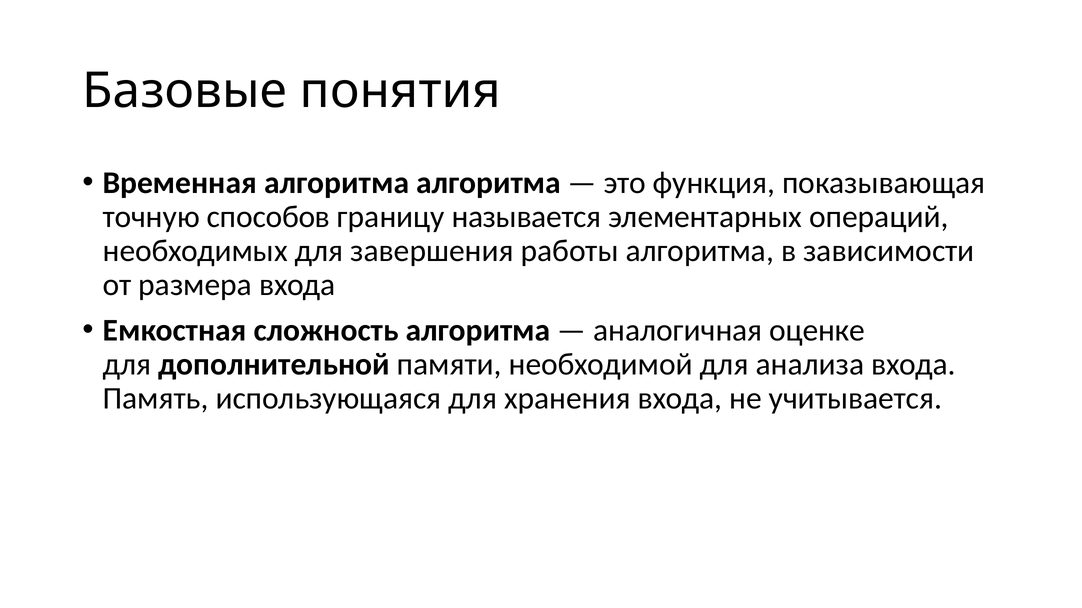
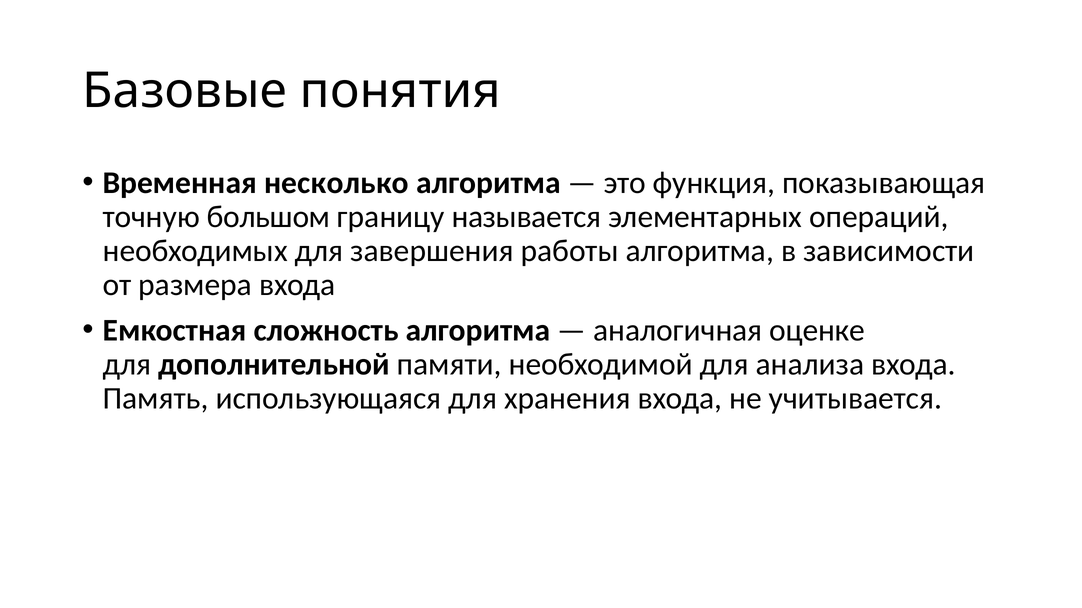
Временная алгоритма: алгоритма -> несколько
способов: способов -> большом
